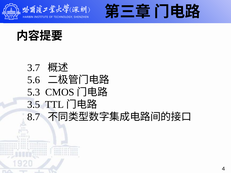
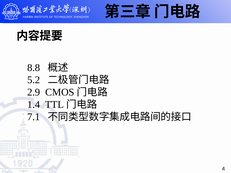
3.7: 3.7 -> 8.8
5.6: 5.6 -> 5.2
5.3: 5.3 -> 2.9
3.5: 3.5 -> 1.4
8.7: 8.7 -> 7.1
